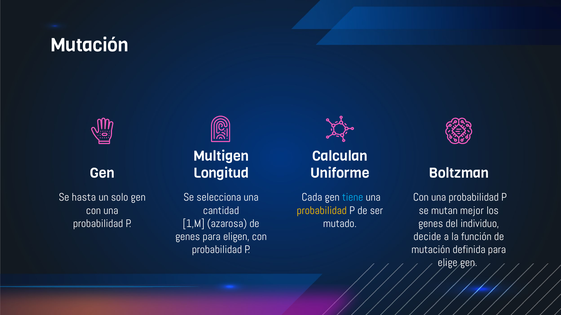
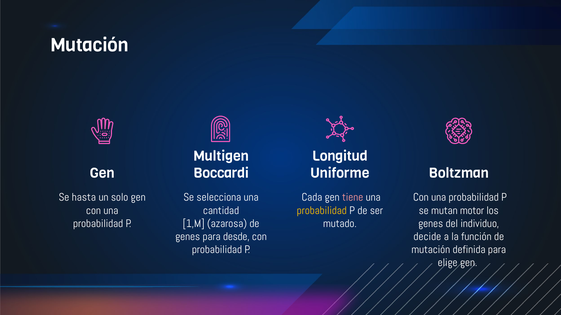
Calculan: Calculan -> Longitud
Longitud: Longitud -> Boccardi
tiene colour: light blue -> pink
mejor: mejor -> motor
eligen: eligen -> desde
